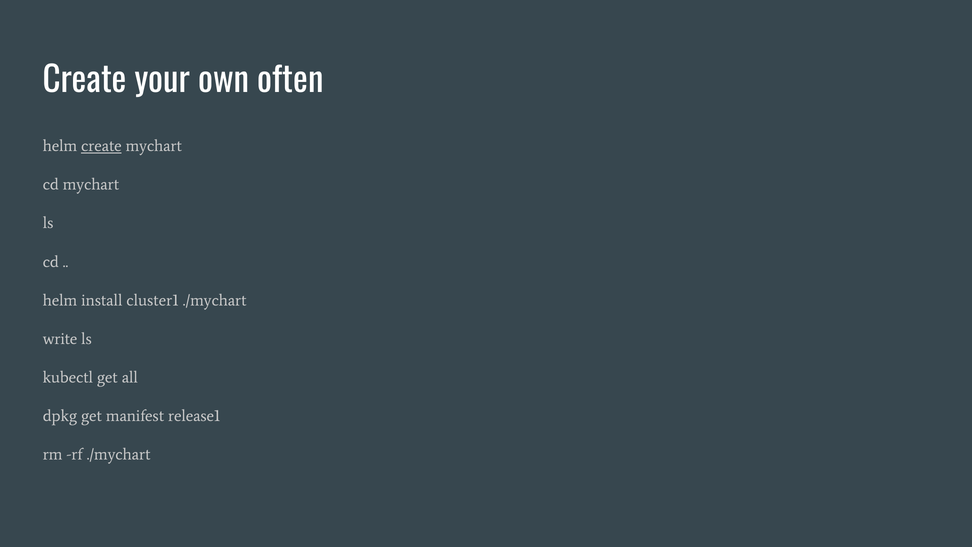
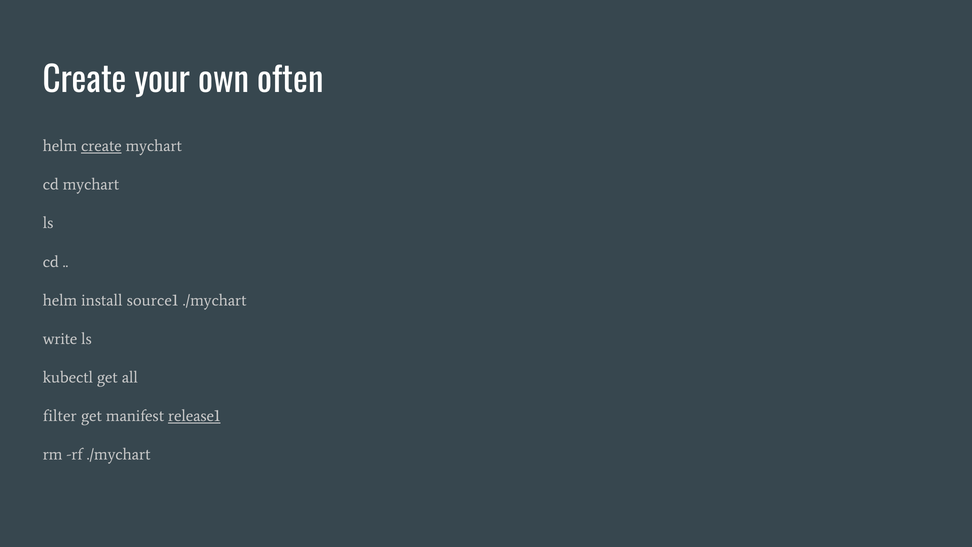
cluster1: cluster1 -> source1
dpkg: dpkg -> filter
release1 underline: none -> present
